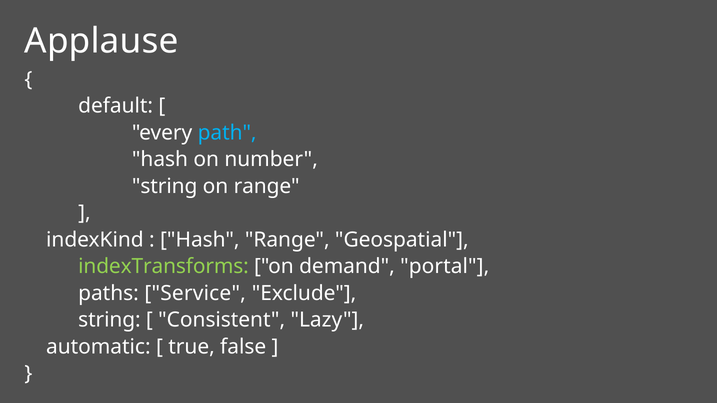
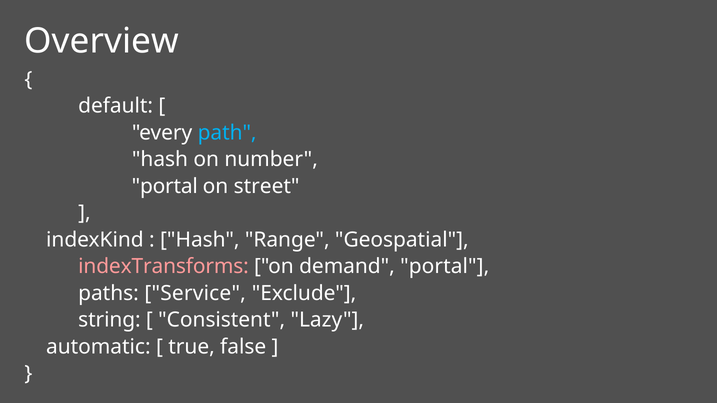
Applause: Applause -> Overview
string at (165, 186): string -> portal
on range: range -> street
indexTransforms colour: light green -> pink
